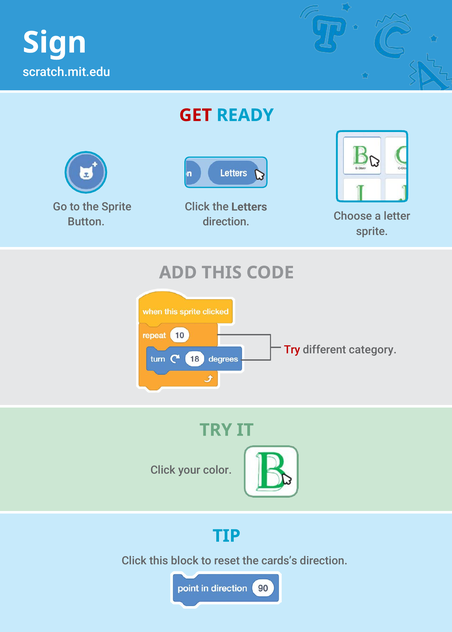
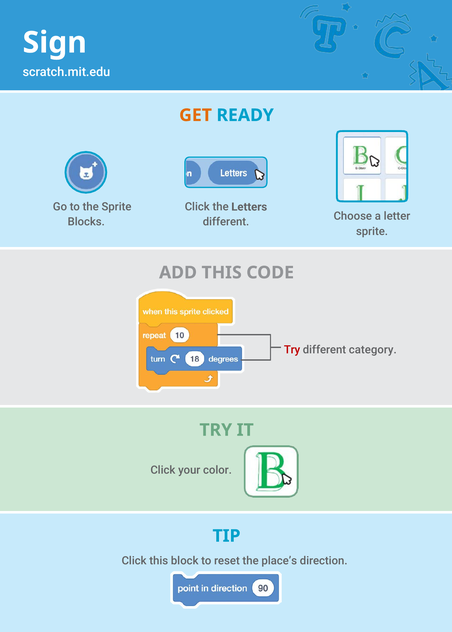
GET colour: red -> orange
Button: Button -> Blocks
direction at (226, 222): direction -> different
cards’s: cards’s -> place’s
